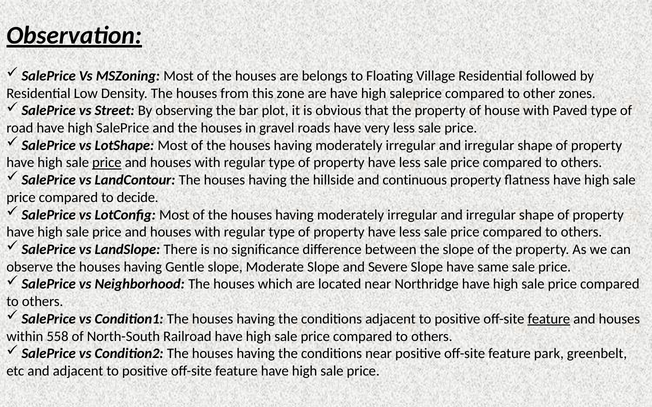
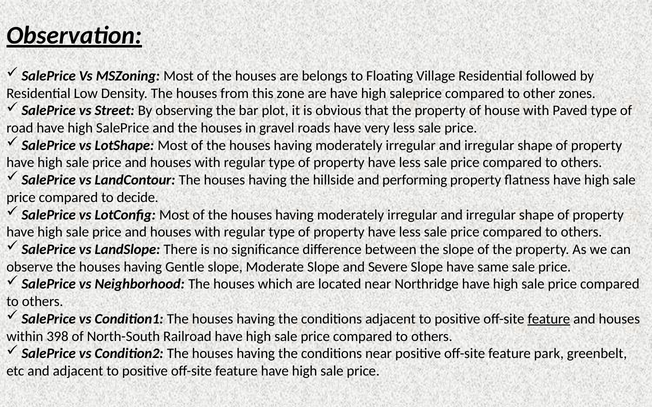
price at (107, 163) underline: present -> none
continuous: continuous -> performing
558: 558 -> 398
